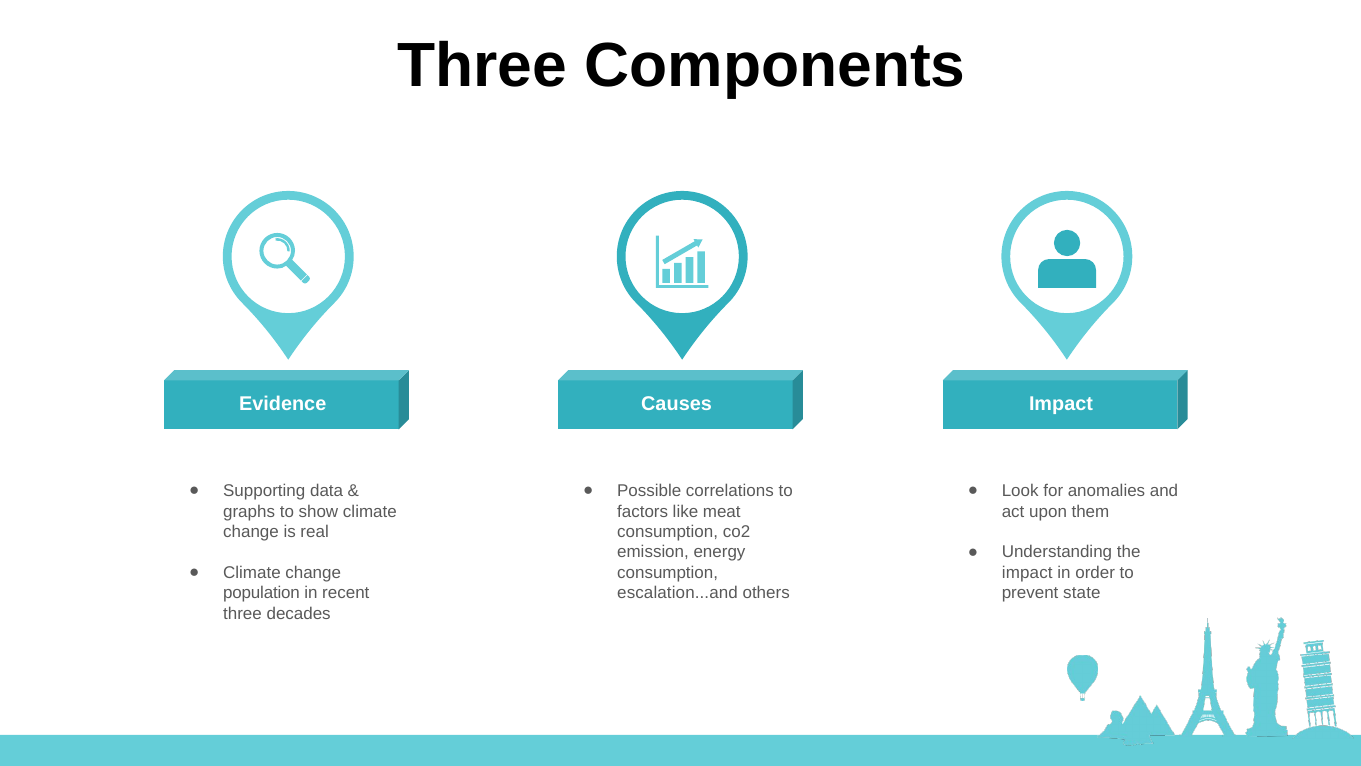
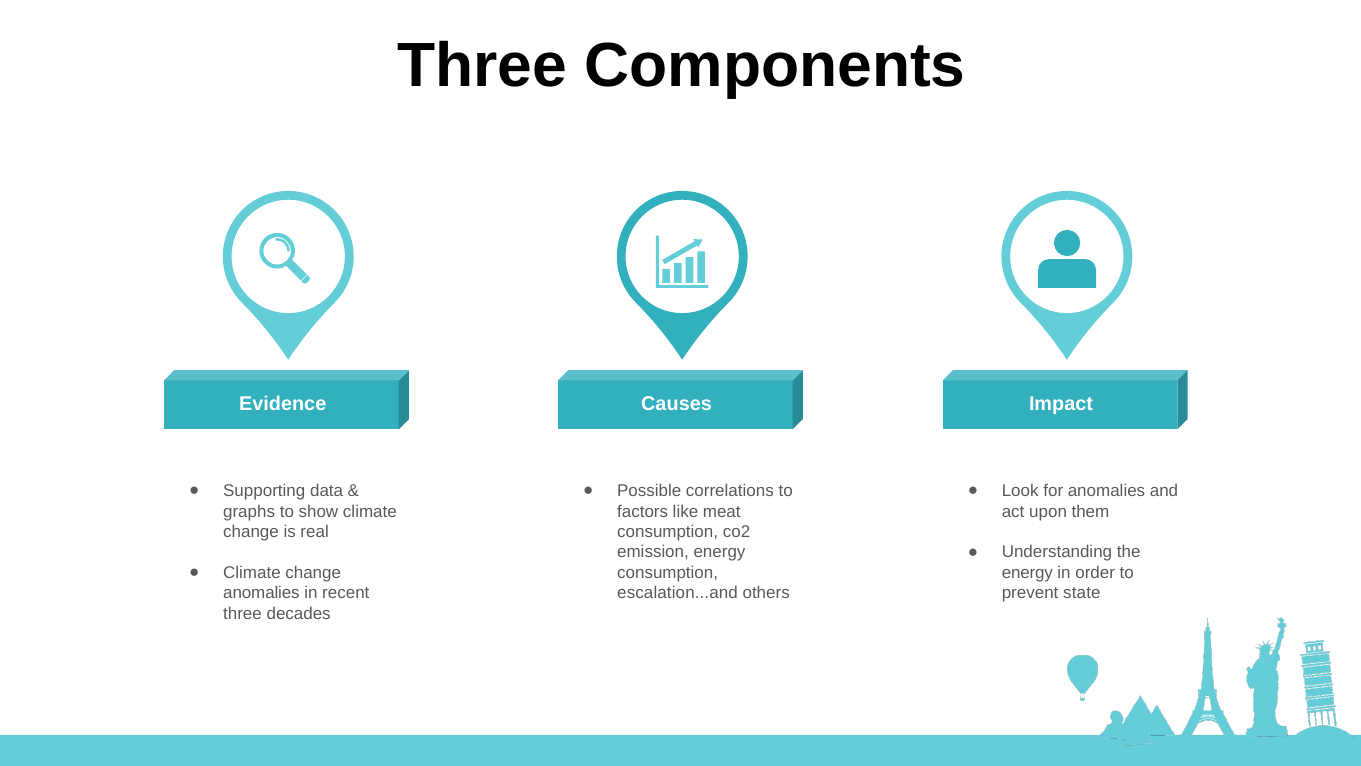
impact at (1027, 572): impact -> energy
population at (262, 593): population -> anomalies
